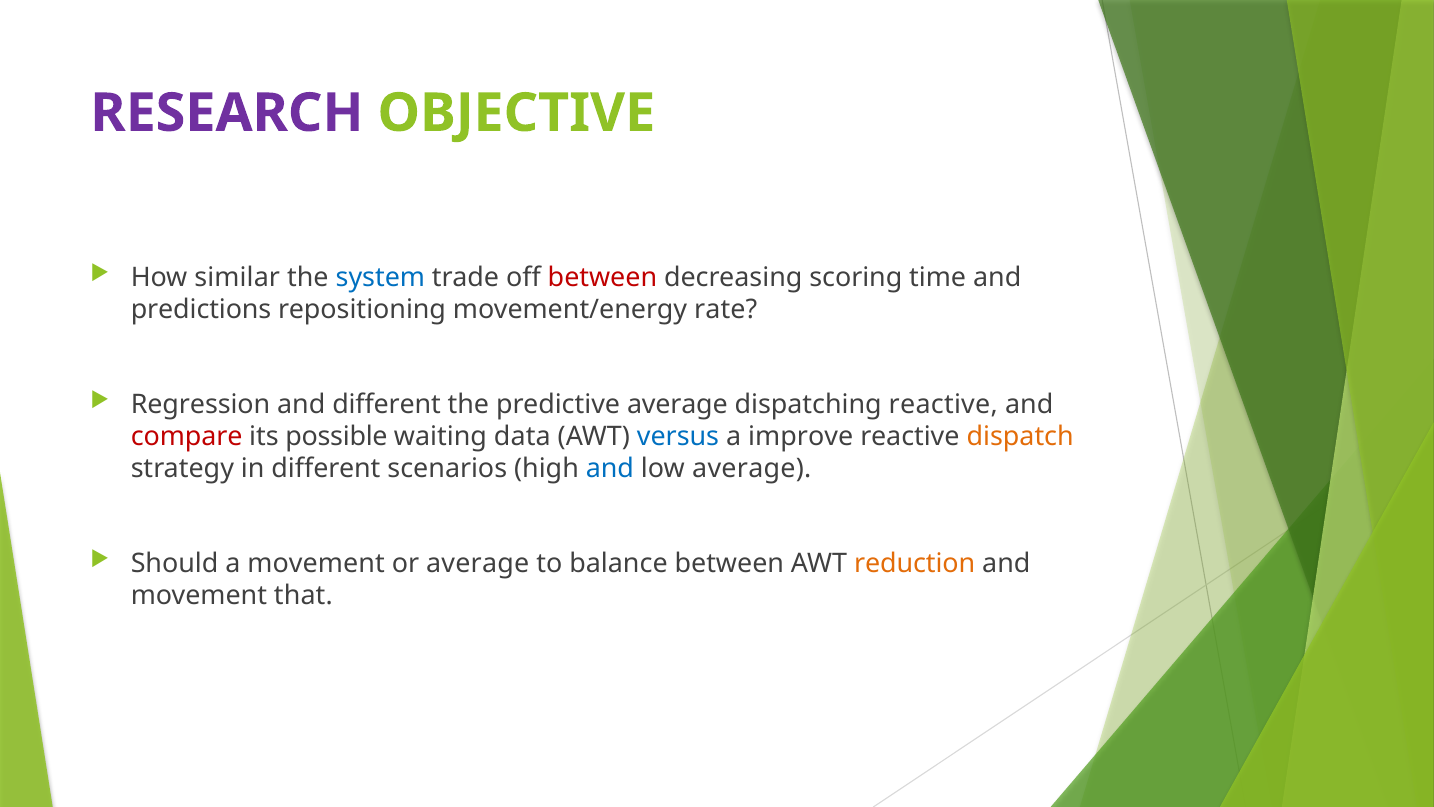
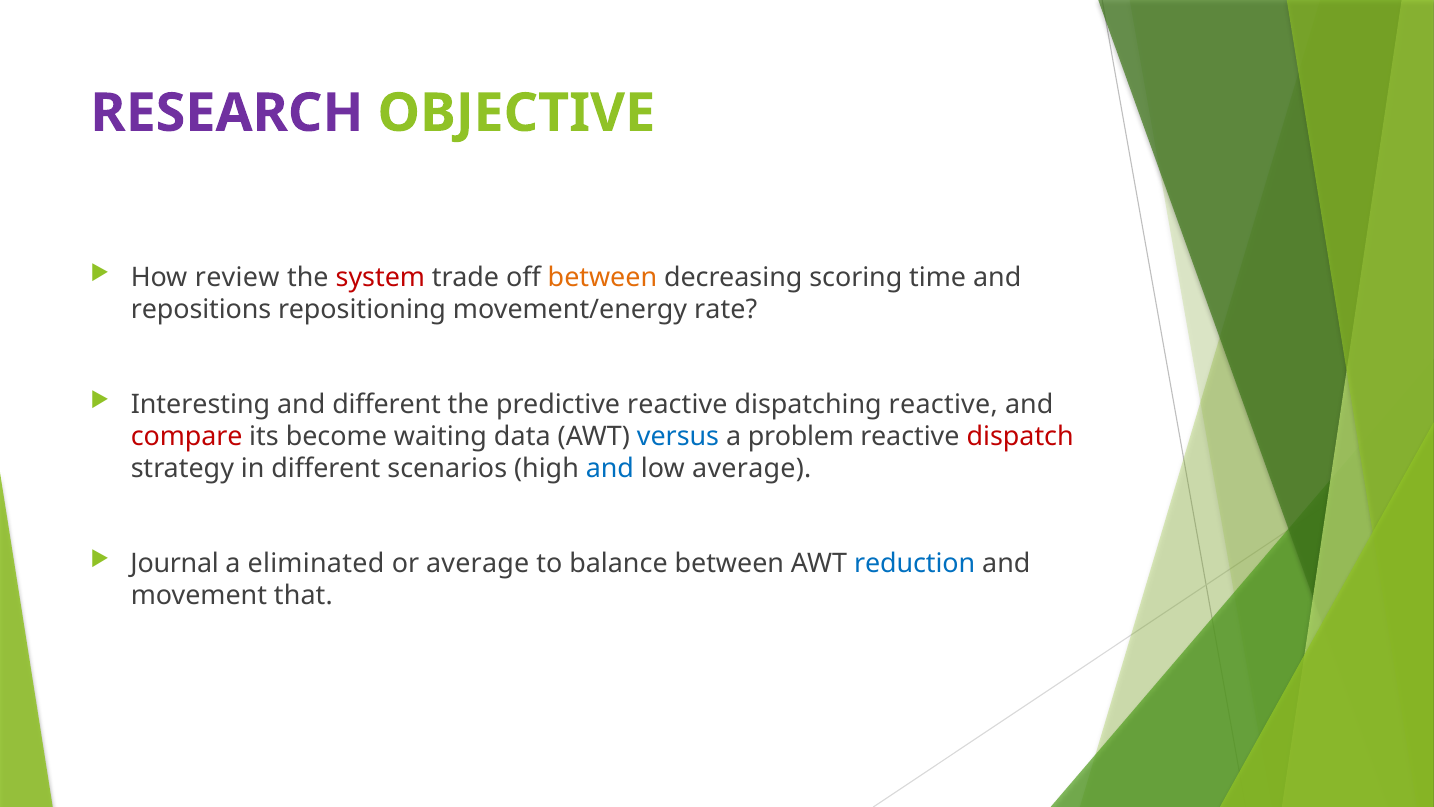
similar: similar -> review
system colour: blue -> red
between at (602, 278) colour: red -> orange
predictions: predictions -> repositions
Regression: Regression -> Interesting
predictive average: average -> reactive
possible: possible -> become
improve: improve -> problem
dispatch colour: orange -> red
Should: Should -> Journal
a movement: movement -> eliminated
reduction colour: orange -> blue
